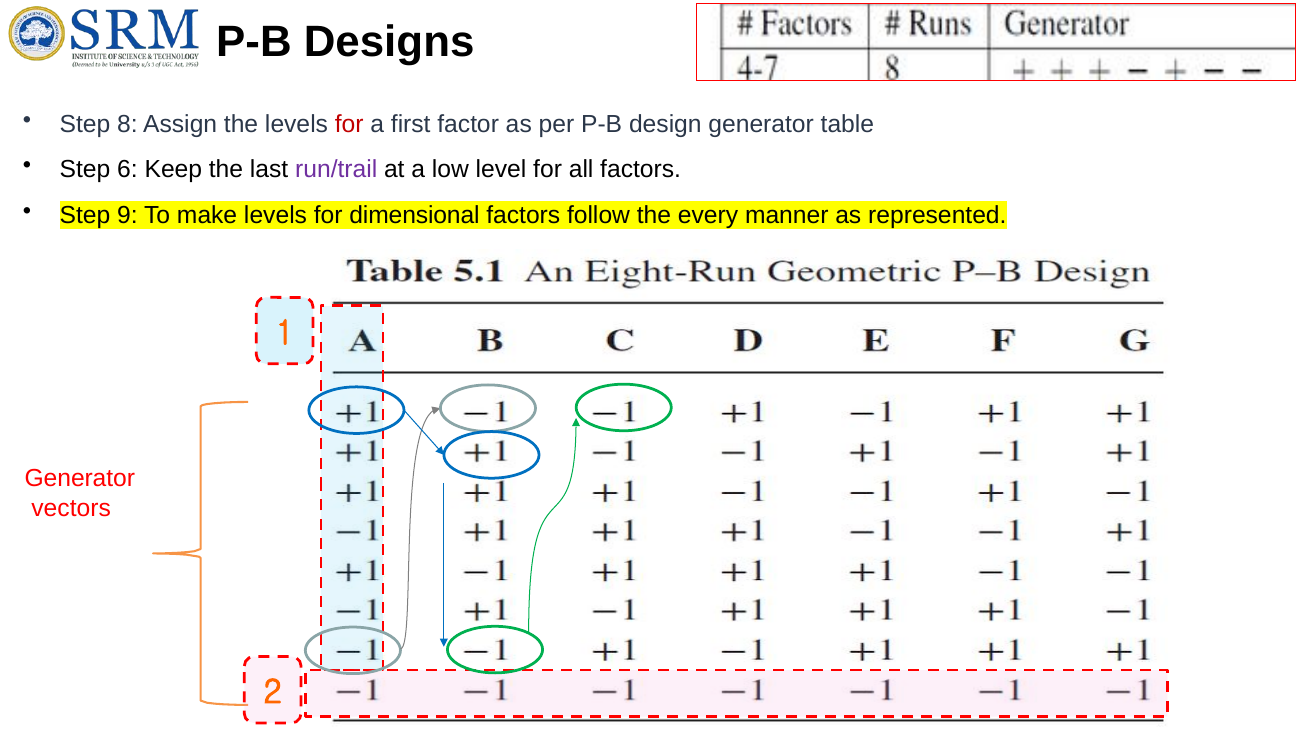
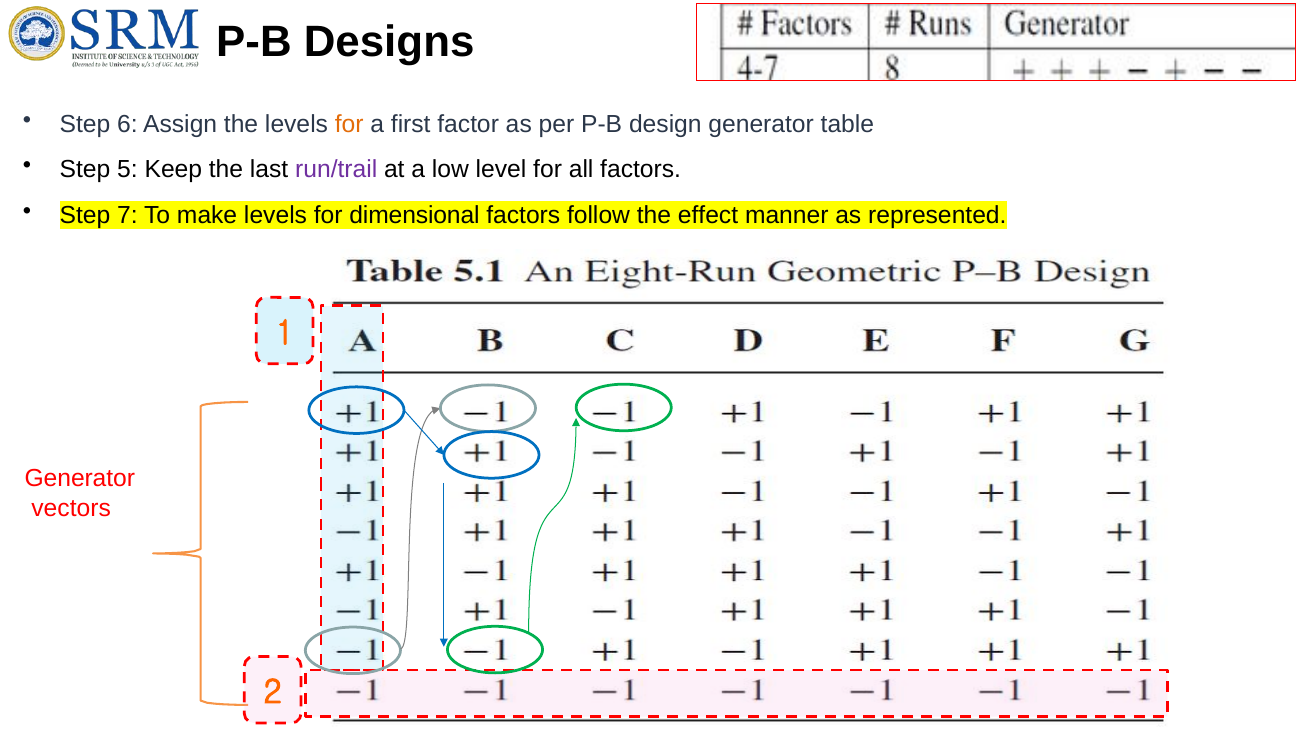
8: 8 -> 6
for at (349, 124) colour: red -> orange
6: 6 -> 5
9: 9 -> 7
every: every -> effect
